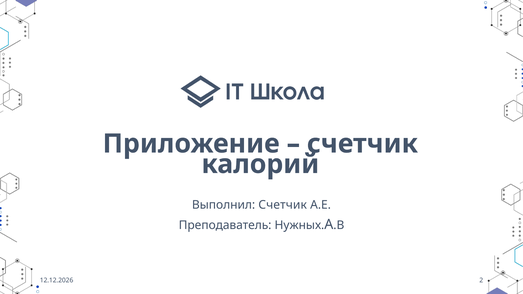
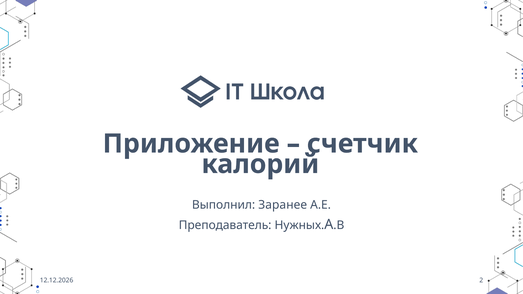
Выполнил Счетчик: Счетчик -> Заранее
